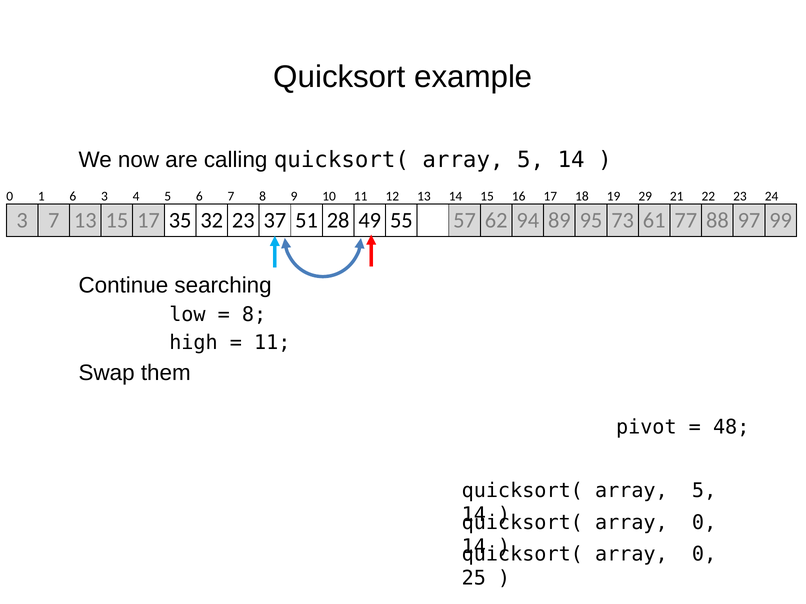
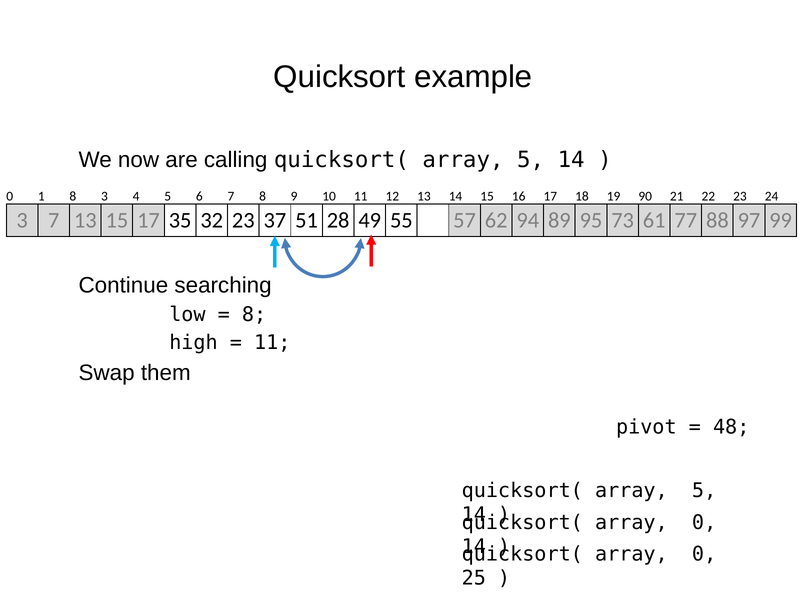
1 6: 6 -> 8
29: 29 -> 90
